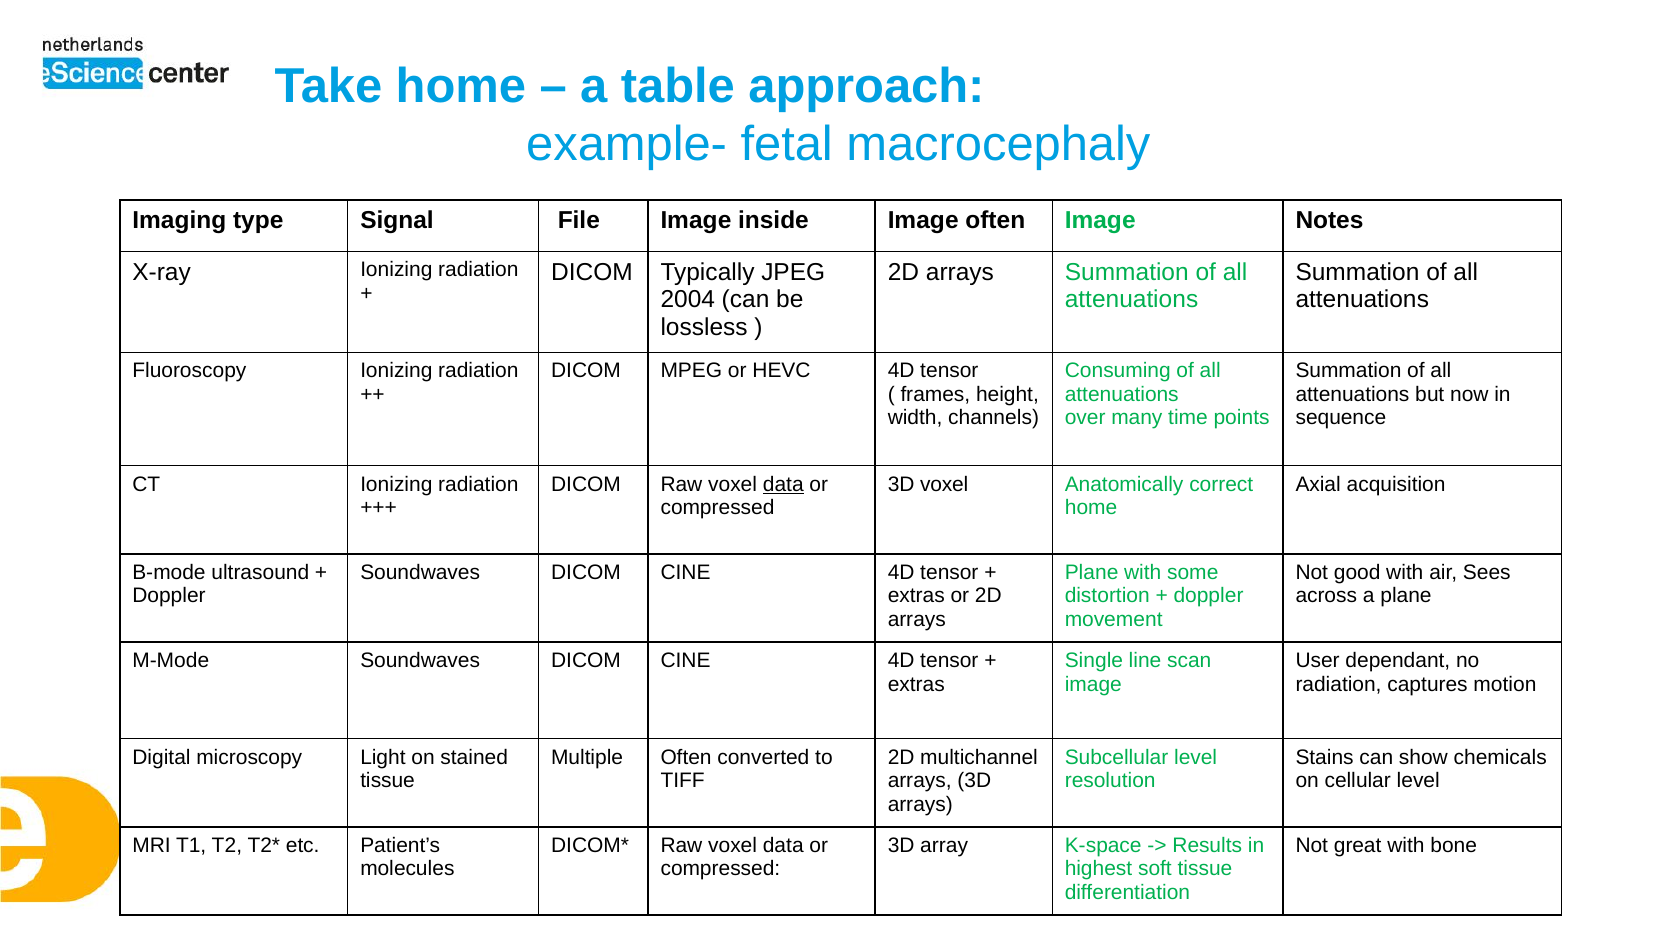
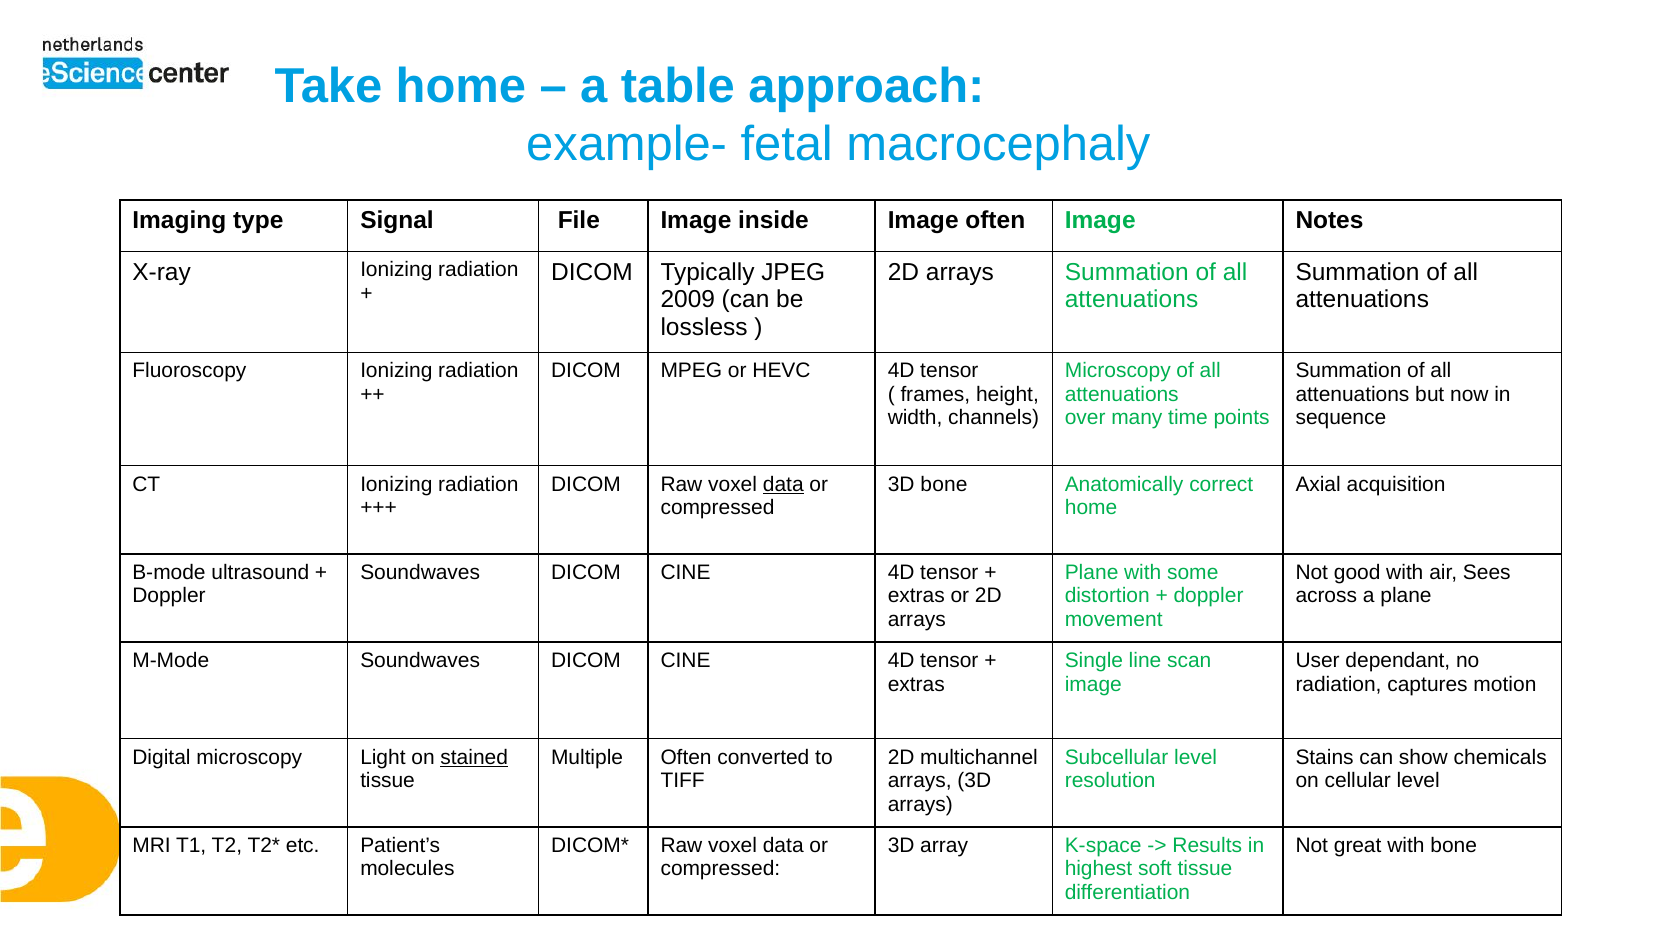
2004: 2004 -> 2009
Consuming at (1118, 371): Consuming -> Microscopy
3D voxel: voxel -> bone
stained underline: none -> present
